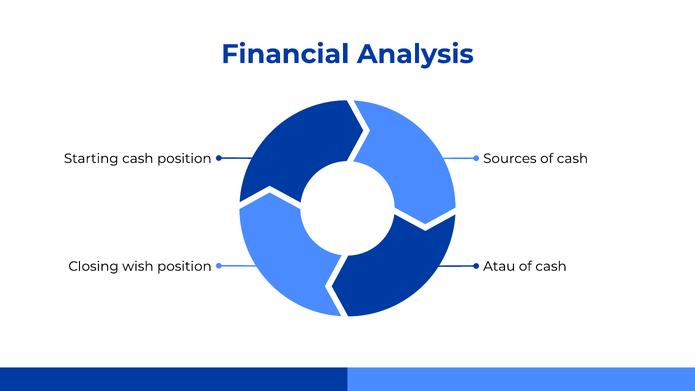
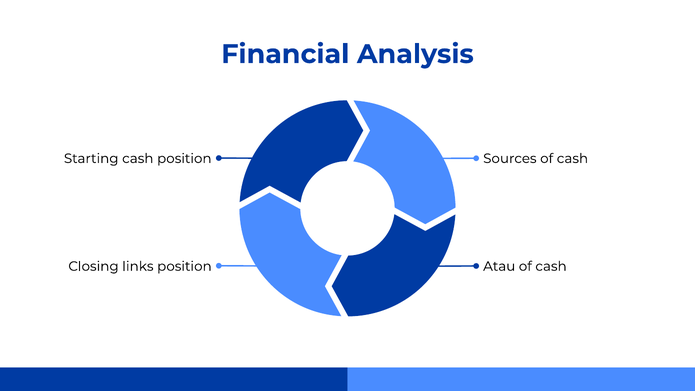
wish: wish -> links
